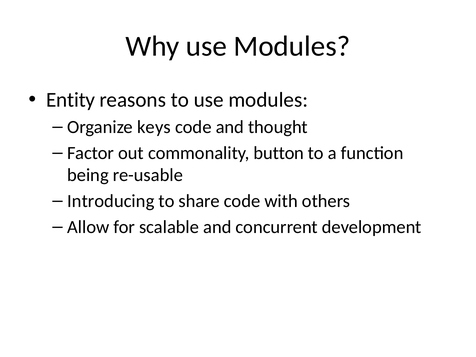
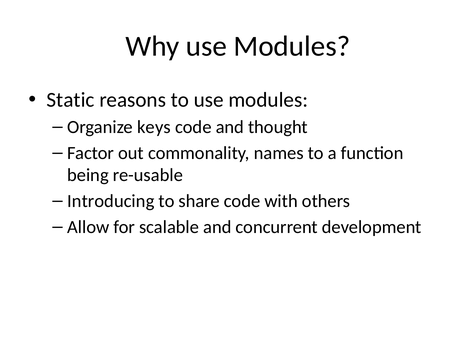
Entity: Entity -> Static
button: button -> names
